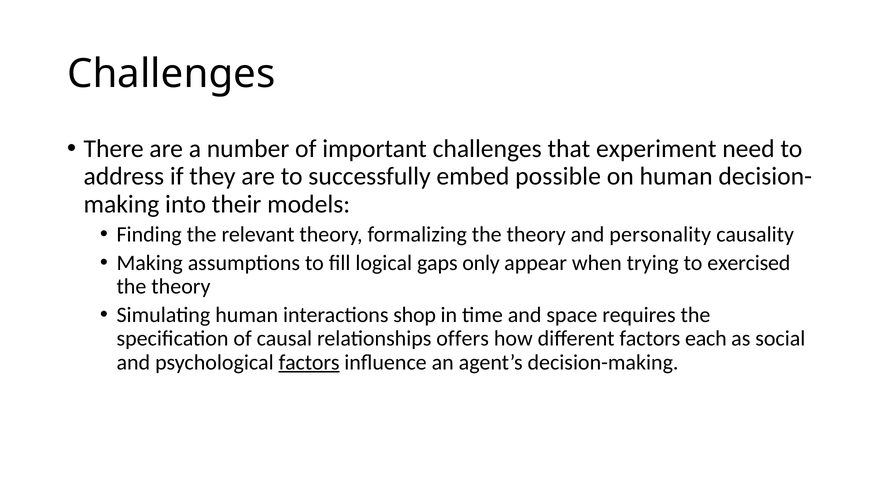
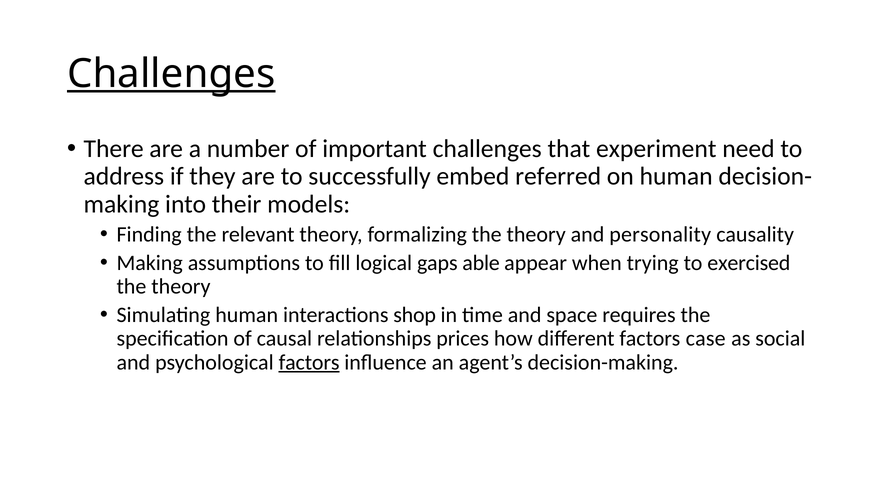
Challenges at (171, 74) underline: none -> present
possible: possible -> referred
only: only -> able
offers: offers -> prices
each: each -> case
